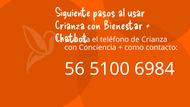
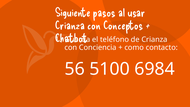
Bienestar: Bienestar -> Conceptos
